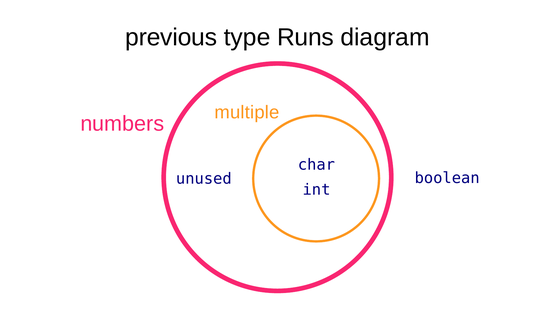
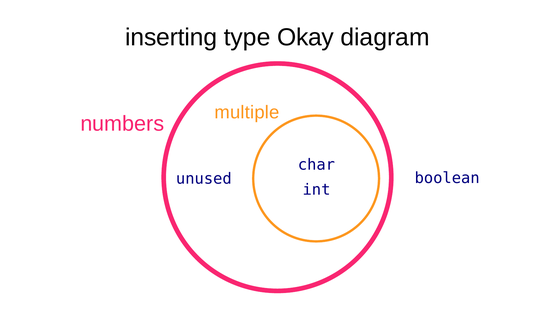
previous: previous -> inserting
Runs: Runs -> Okay
